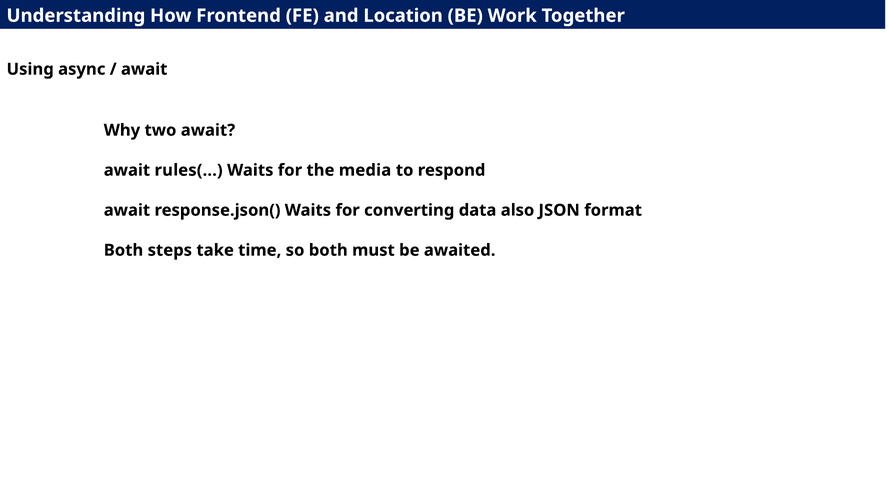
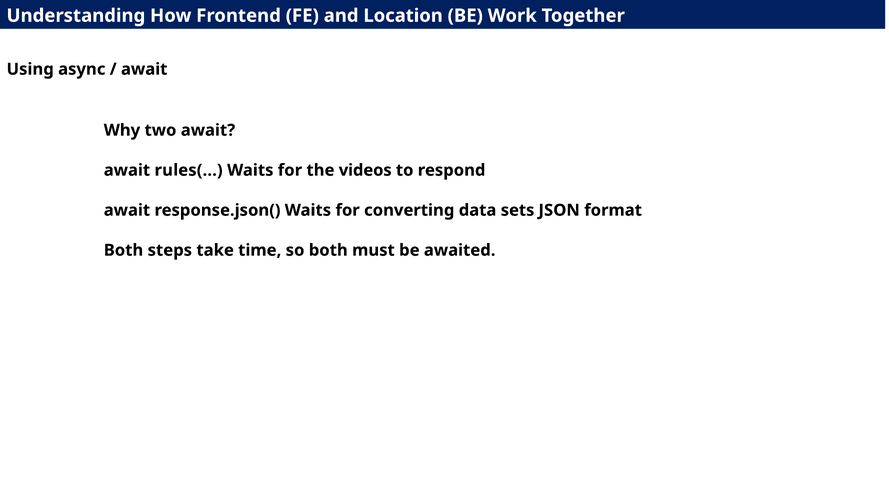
media: media -> videos
also: also -> sets
